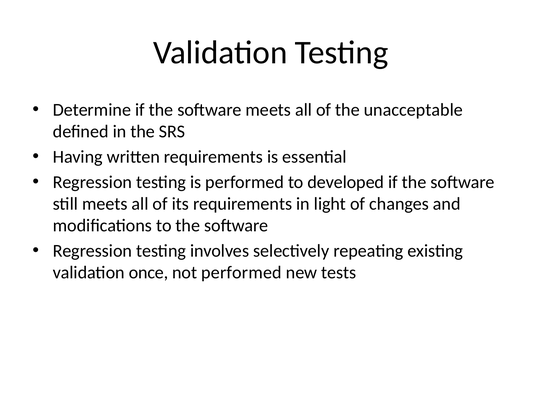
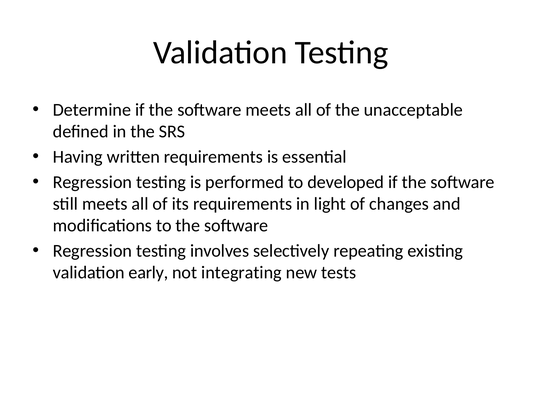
once: once -> early
not performed: performed -> integrating
